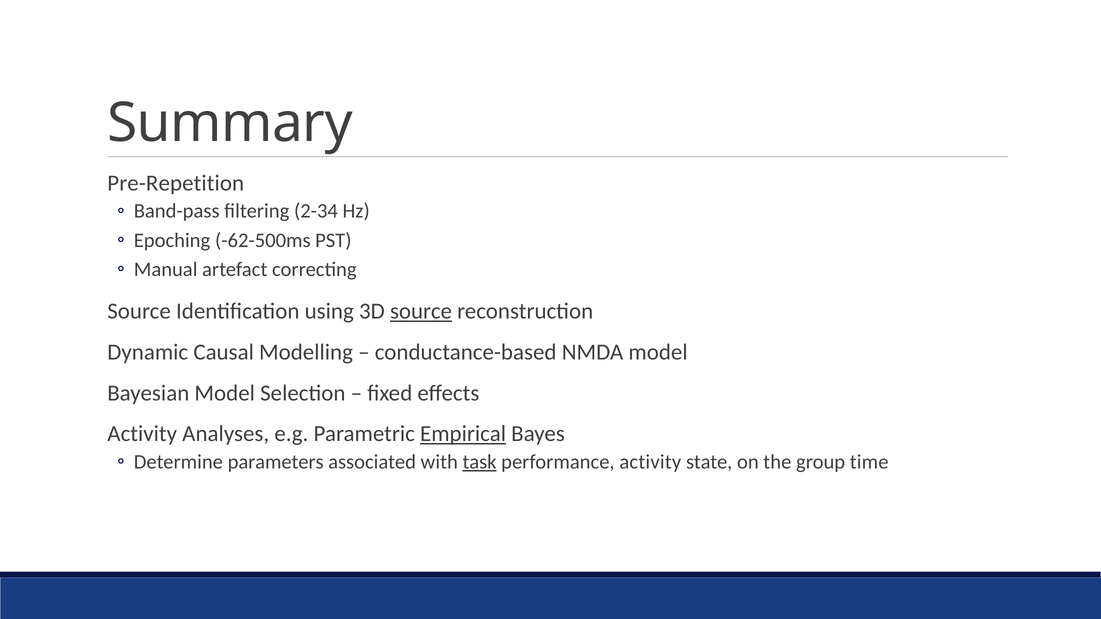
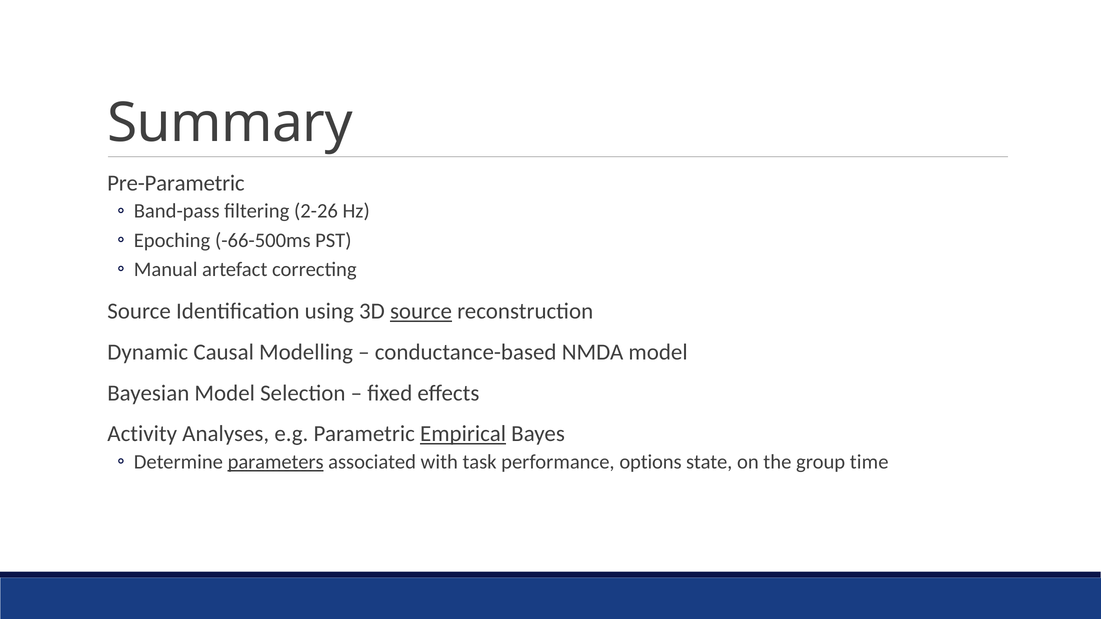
Pre-Repetition: Pre-Repetition -> Pre-Parametric
2-34: 2-34 -> 2-26
-62-500ms: -62-500ms -> -66-500ms
parameters underline: none -> present
task underline: present -> none
performance activity: activity -> options
